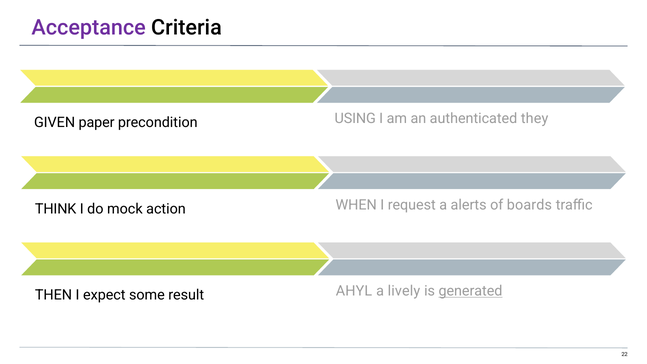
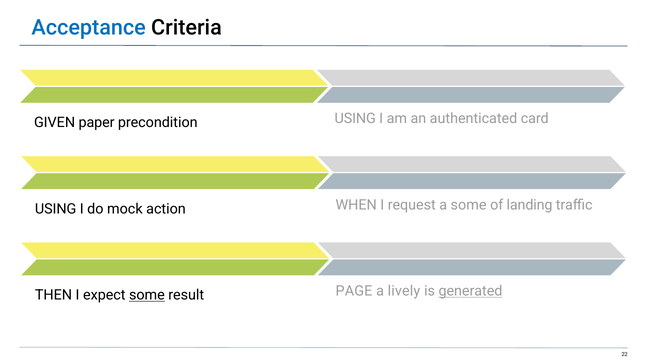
Acceptance colour: purple -> blue
they: they -> card
a alerts: alerts -> some
boards: boards -> landing
THINK at (56, 209): THINK -> USING
AHYL: AHYL -> PAGE
some at (147, 295) underline: none -> present
